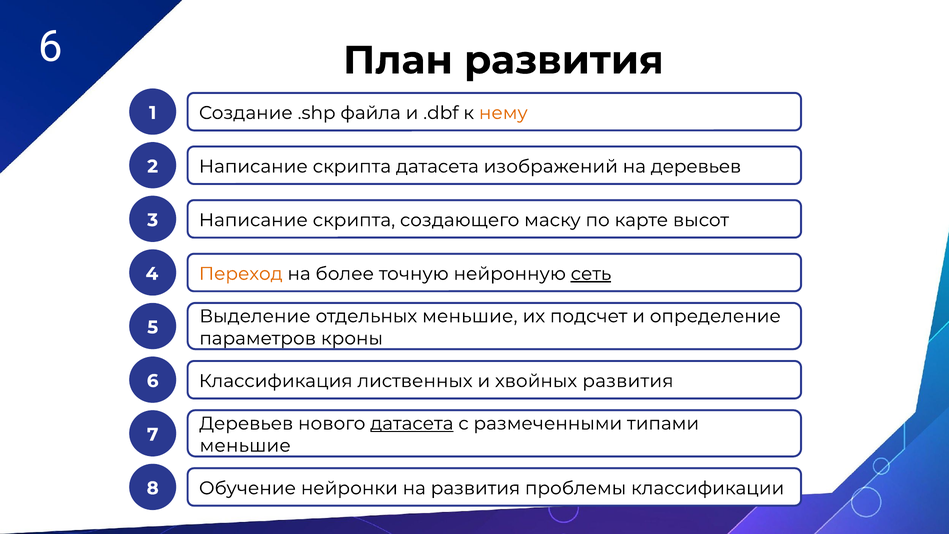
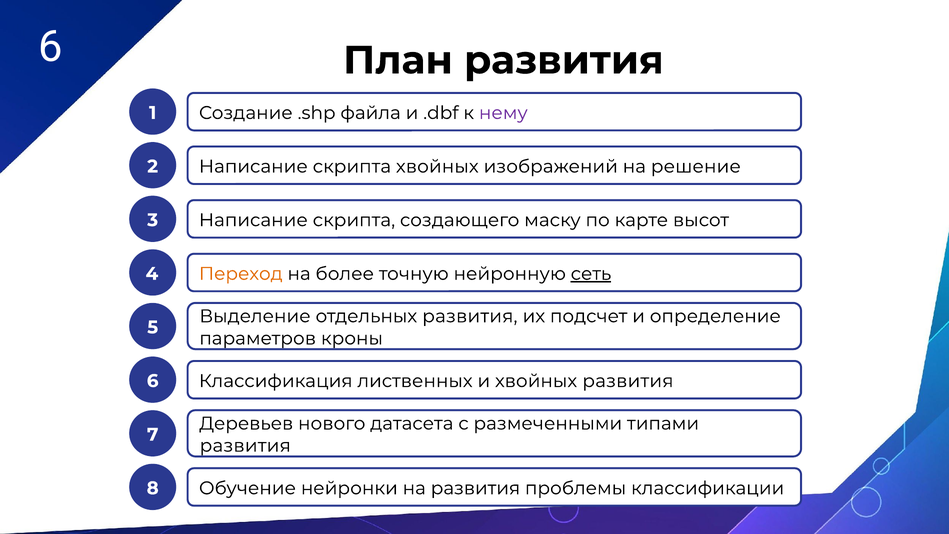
нему colour: orange -> purple
скрипта датасета: датасета -> хвойных
на деревьев: деревьев -> решение
отдельных меньшие: меньшие -> развития
датасета at (412, 423) underline: present -> none
меньшие at (245, 446): меньшие -> развития
